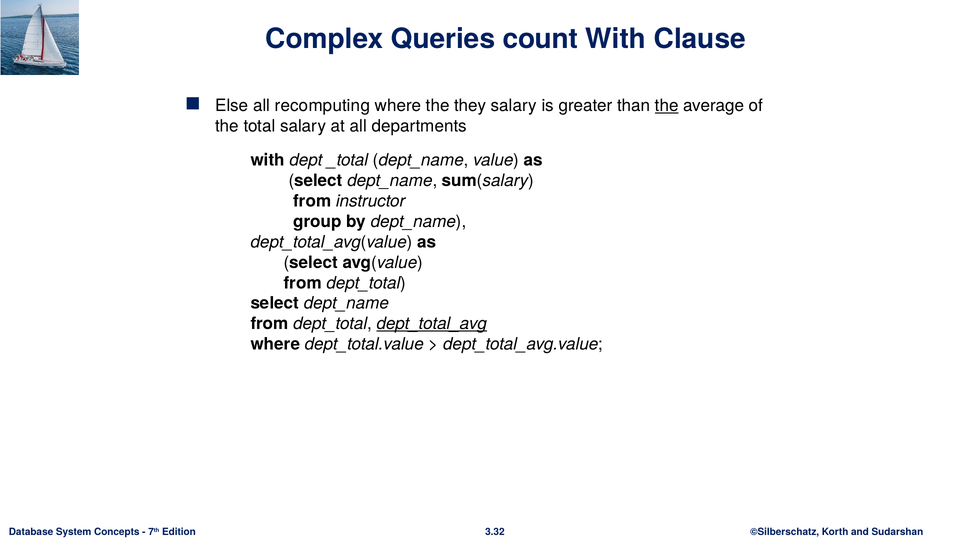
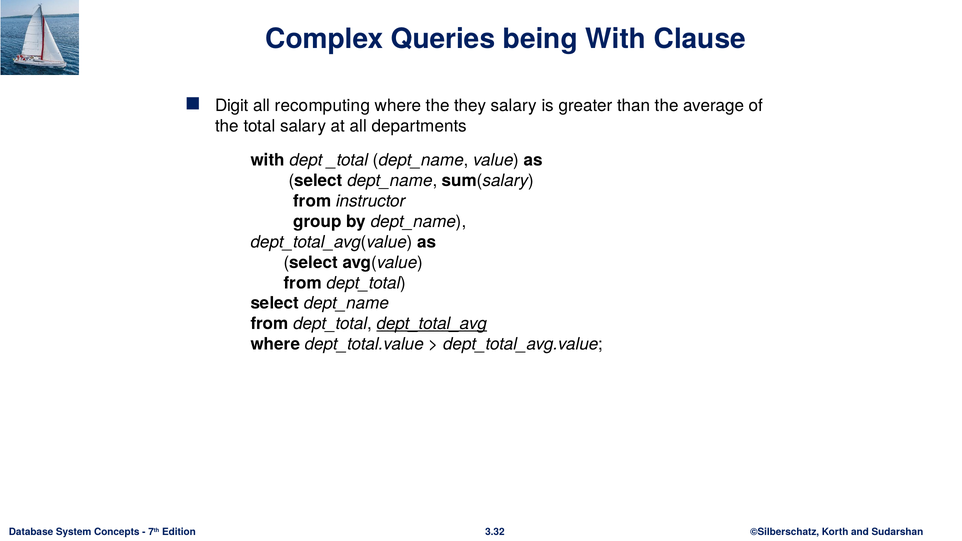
count: count -> being
Else: Else -> Digit
the at (667, 106) underline: present -> none
